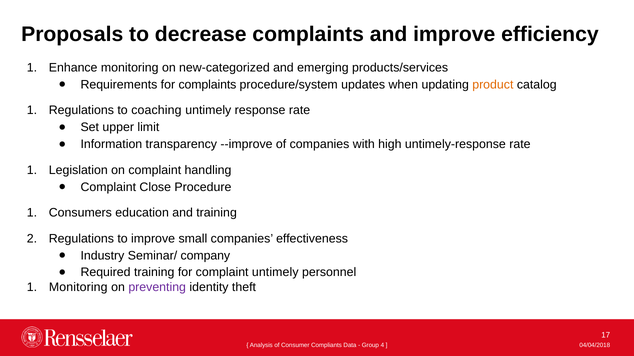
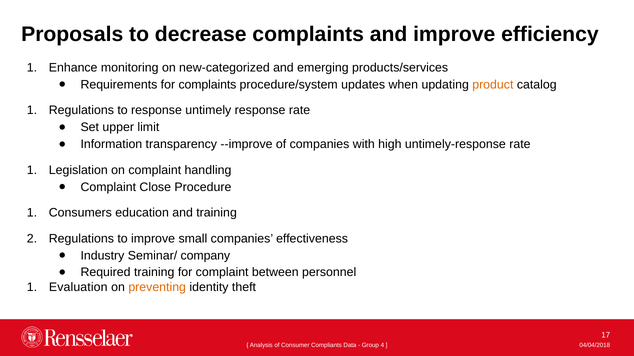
to coaching: coaching -> response
complaint untimely: untimely -> between
Monitoring at (78, 288): Monitoring -> Evaluation
preventing colour: purple -> orange
